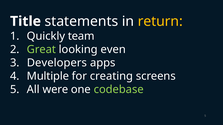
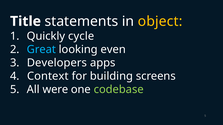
return: return -> object
team: team -> cycle
Great colour: light green -> light blue
Multiple: Multiple -> Context
creating: creating -> building
